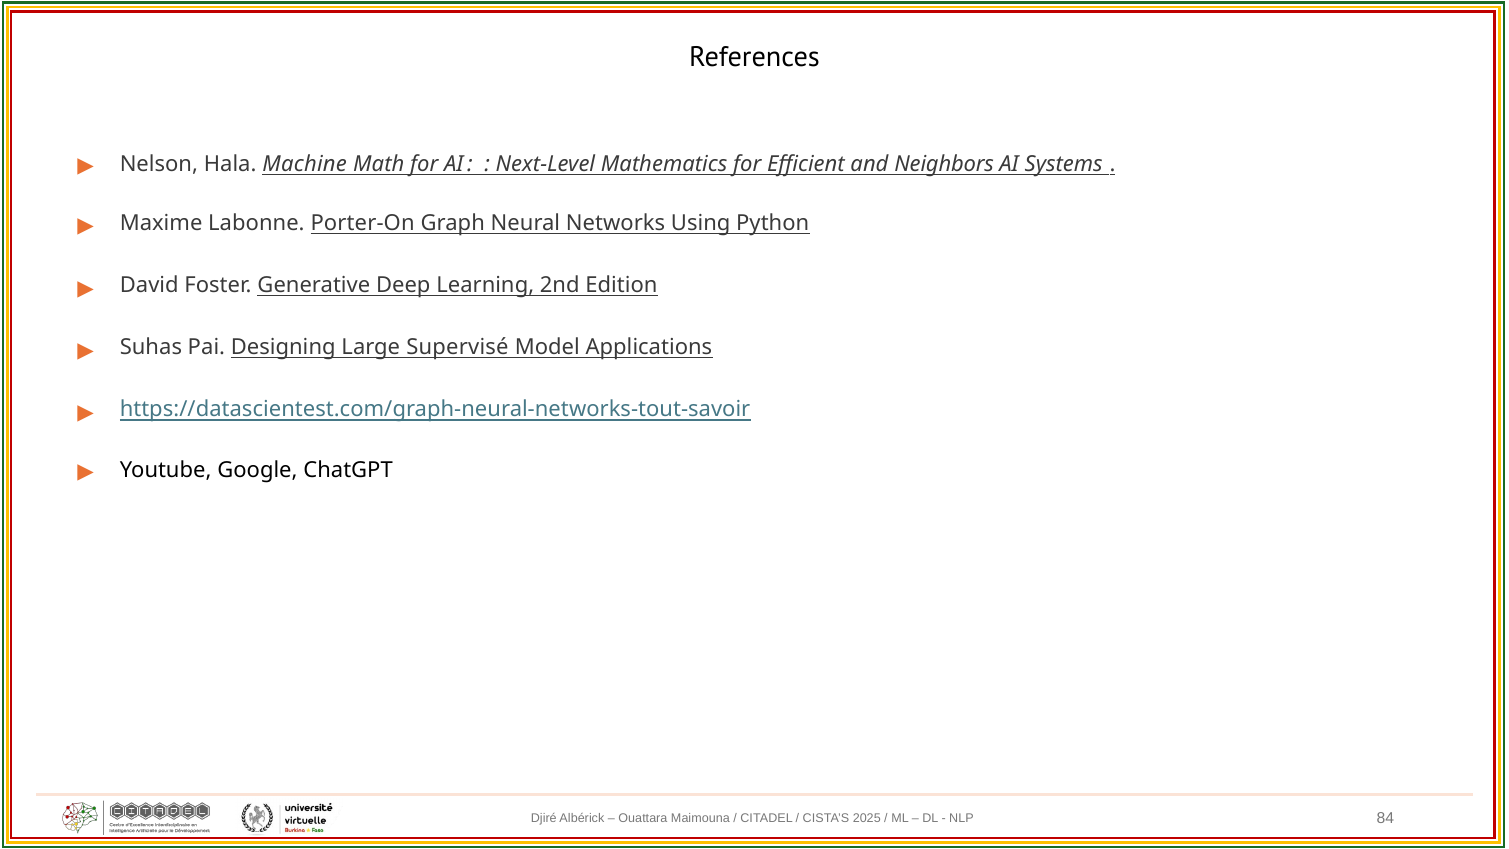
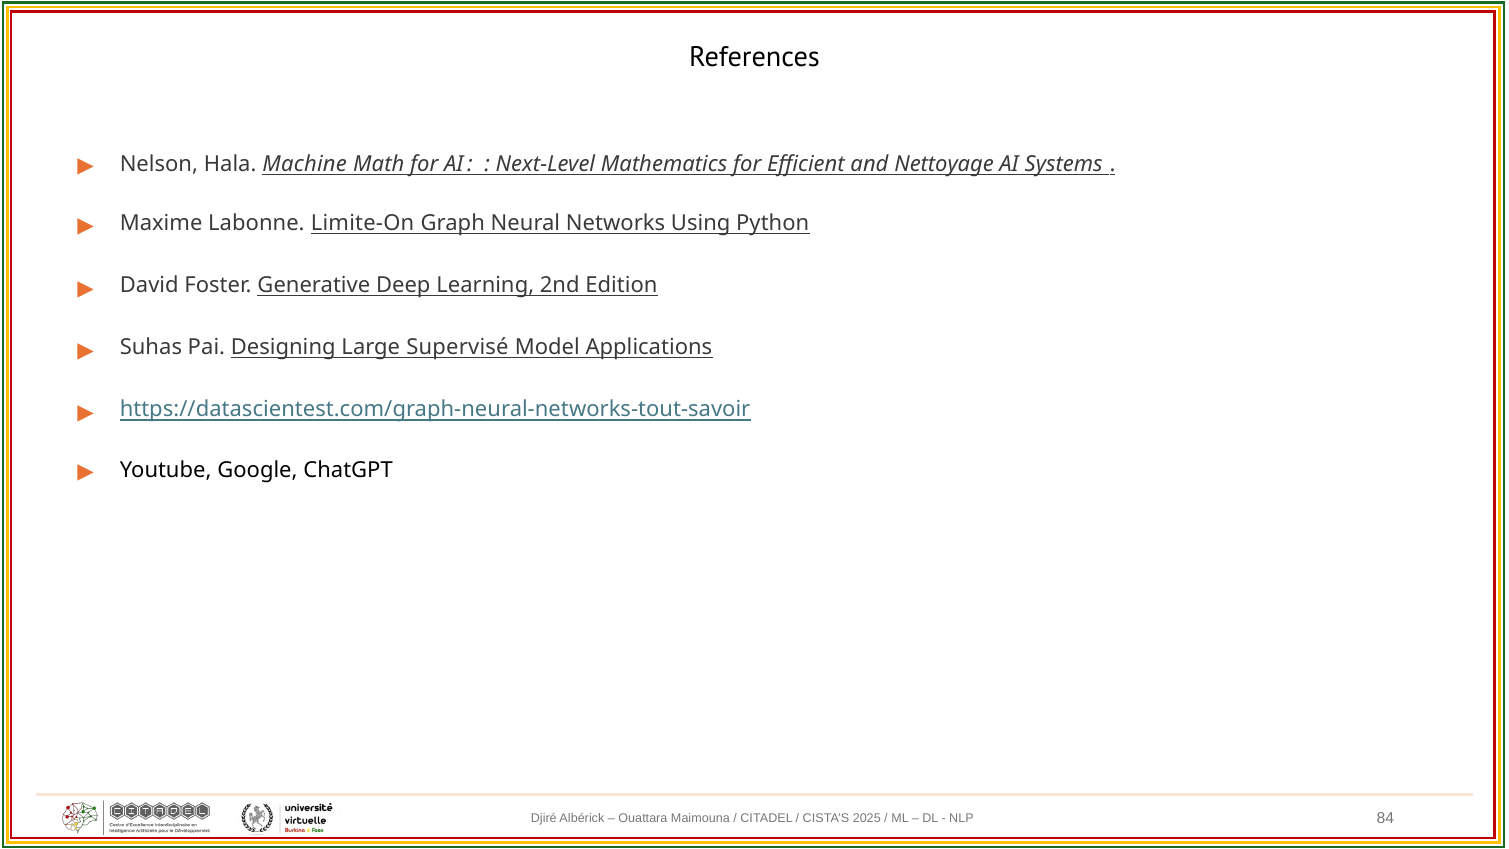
Neighbors: Neighbors -> Nettoyage
Porter-On: Porter-On -> Limite-On
